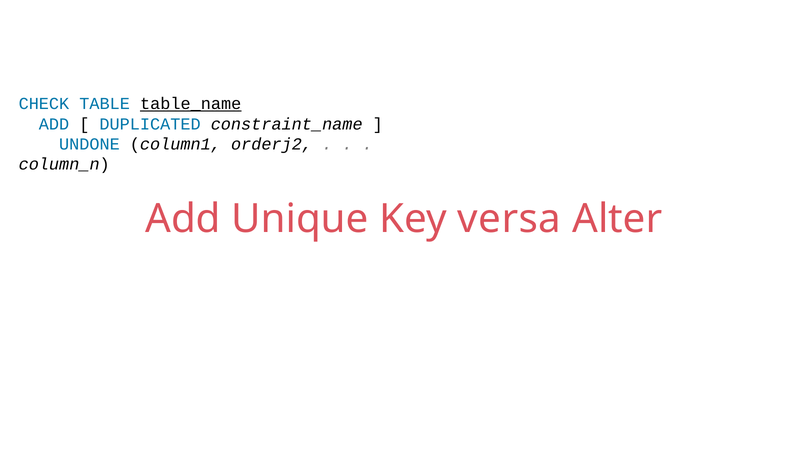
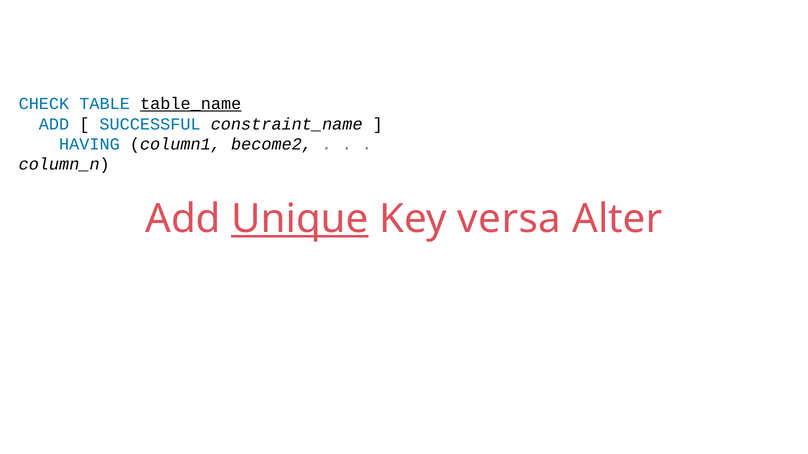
DUPLICATED: DUPLICATED -> SUCCESSFUL
UNDONE: UNDONE -> HAVING
orderj2: orderj2 -> become2
Unique underline: none -> present
